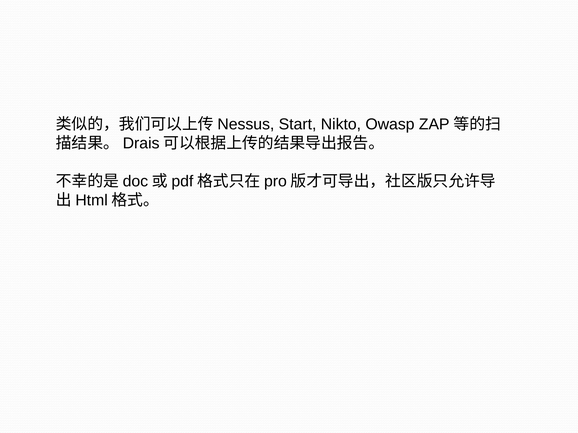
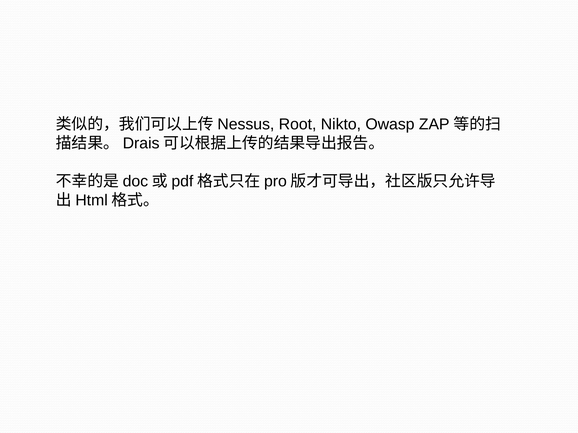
Start: Start -> Root
